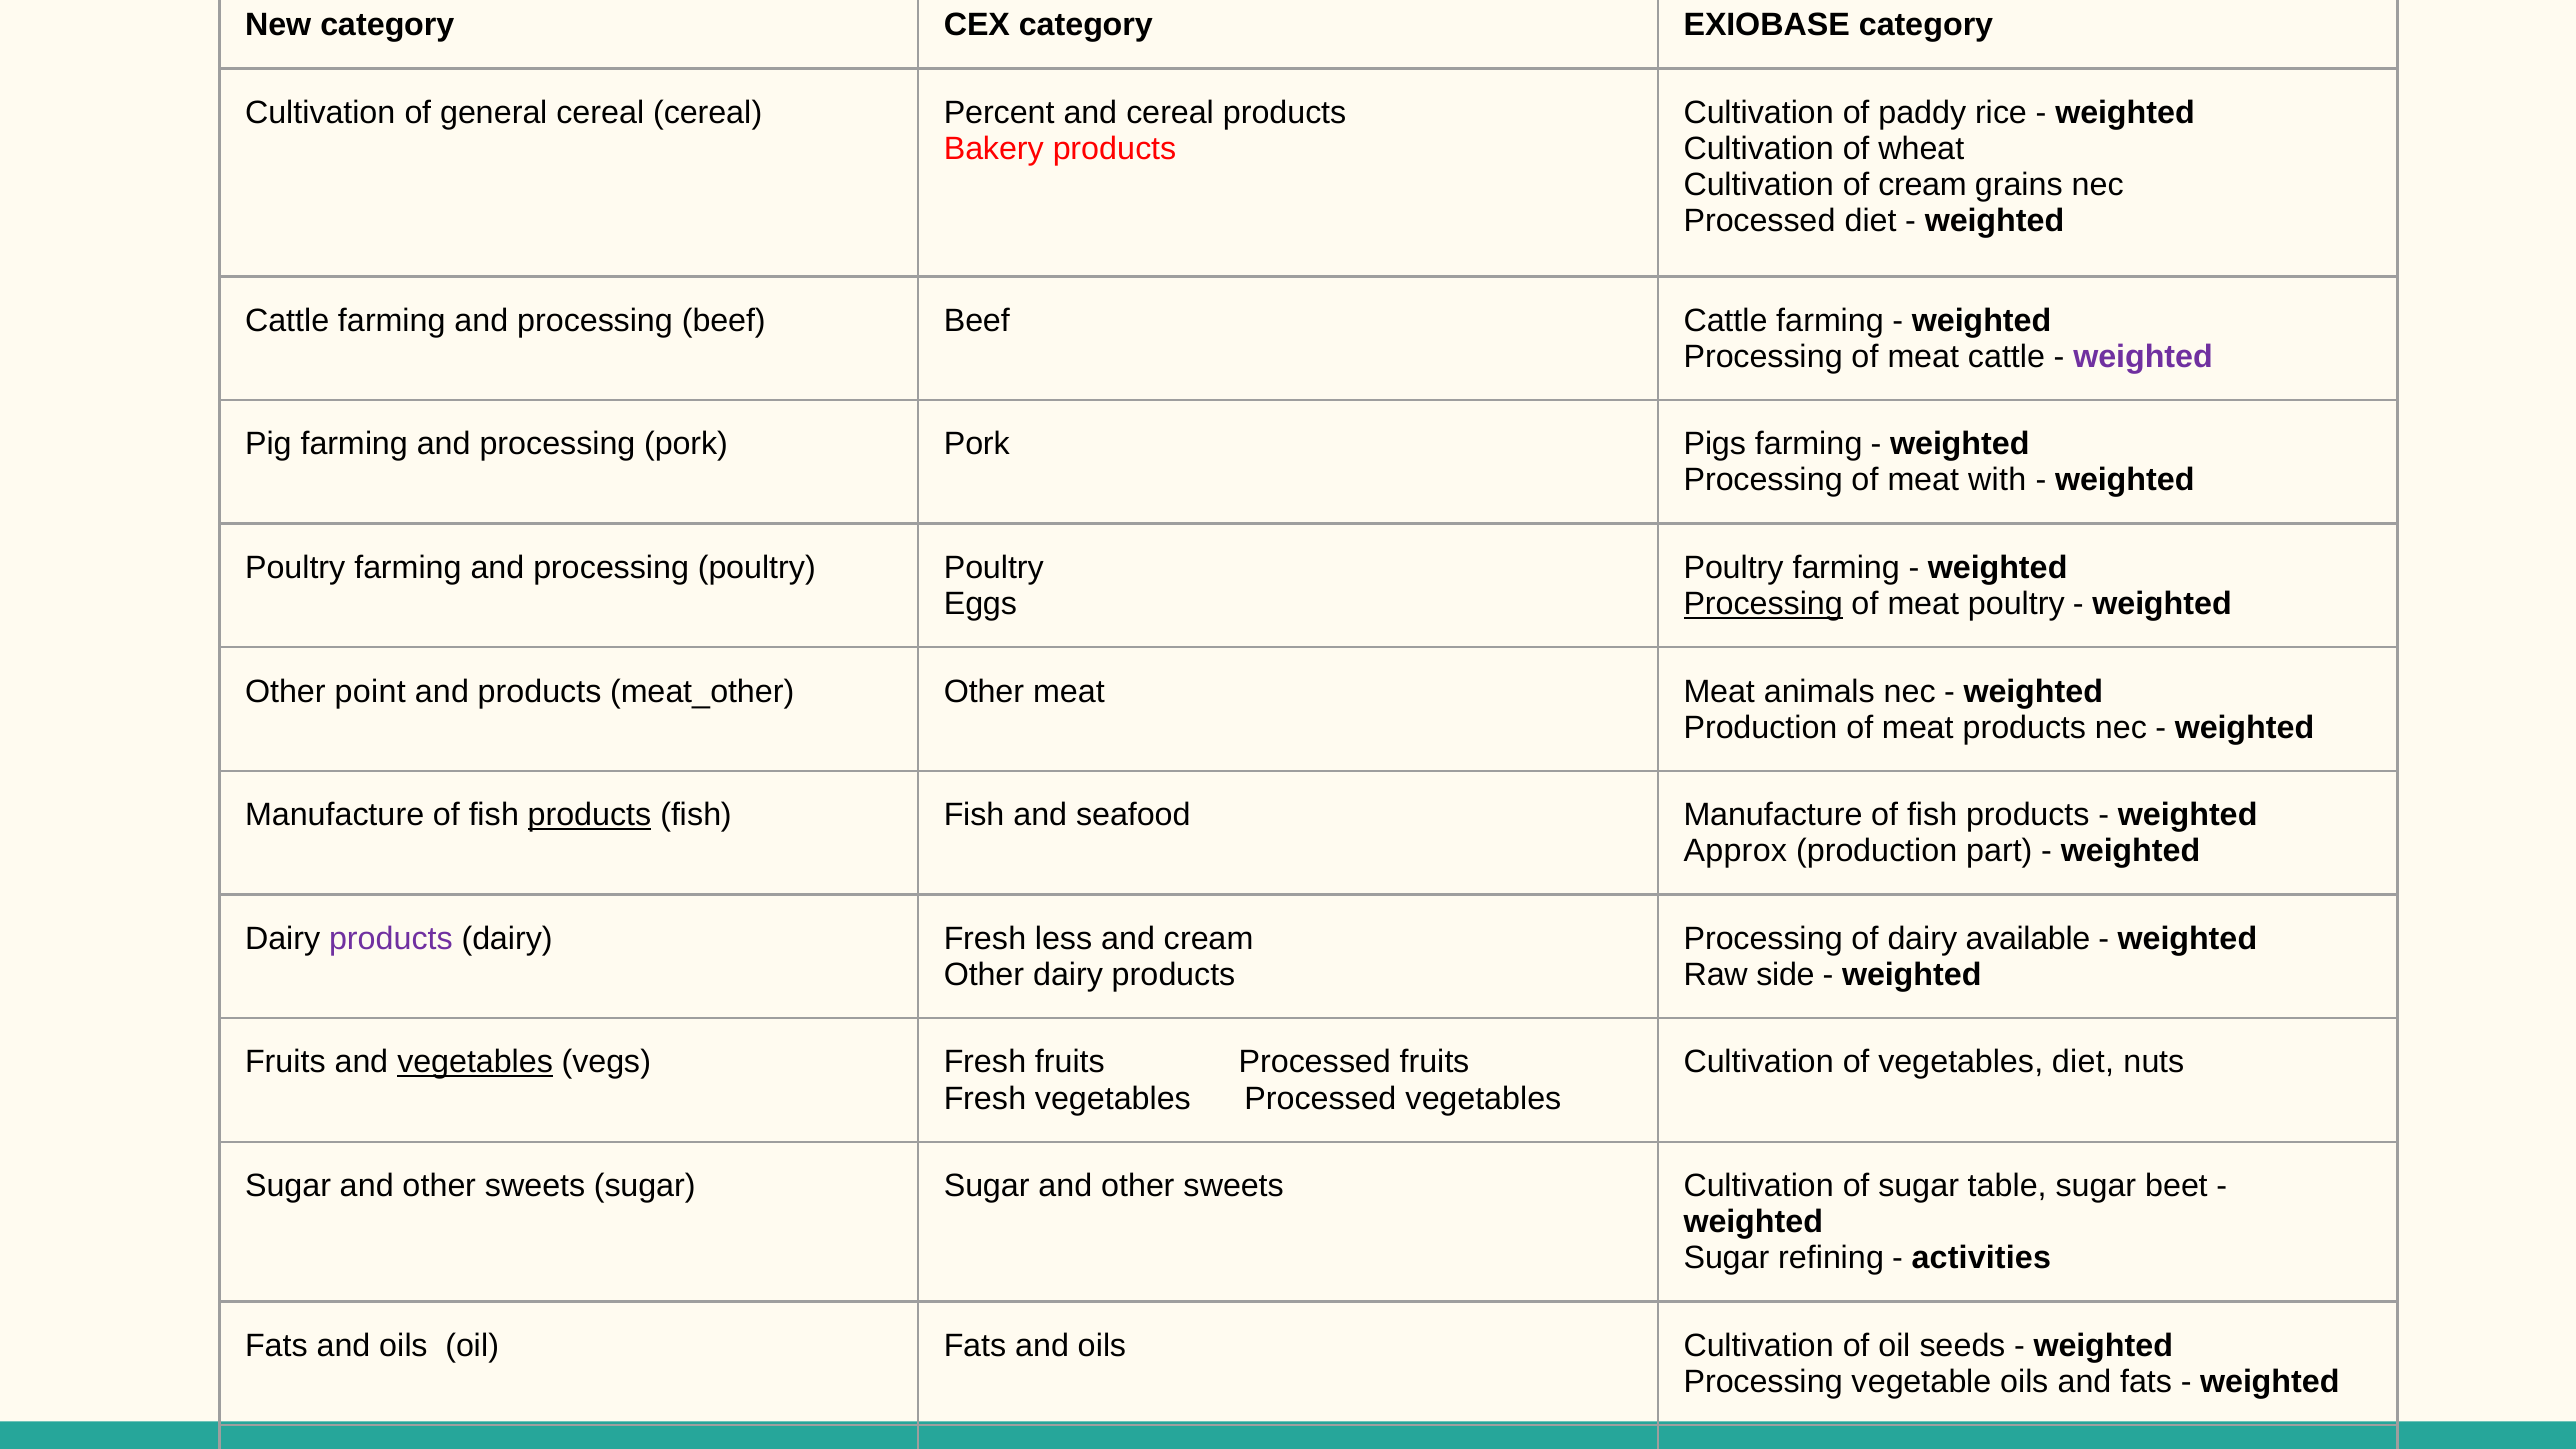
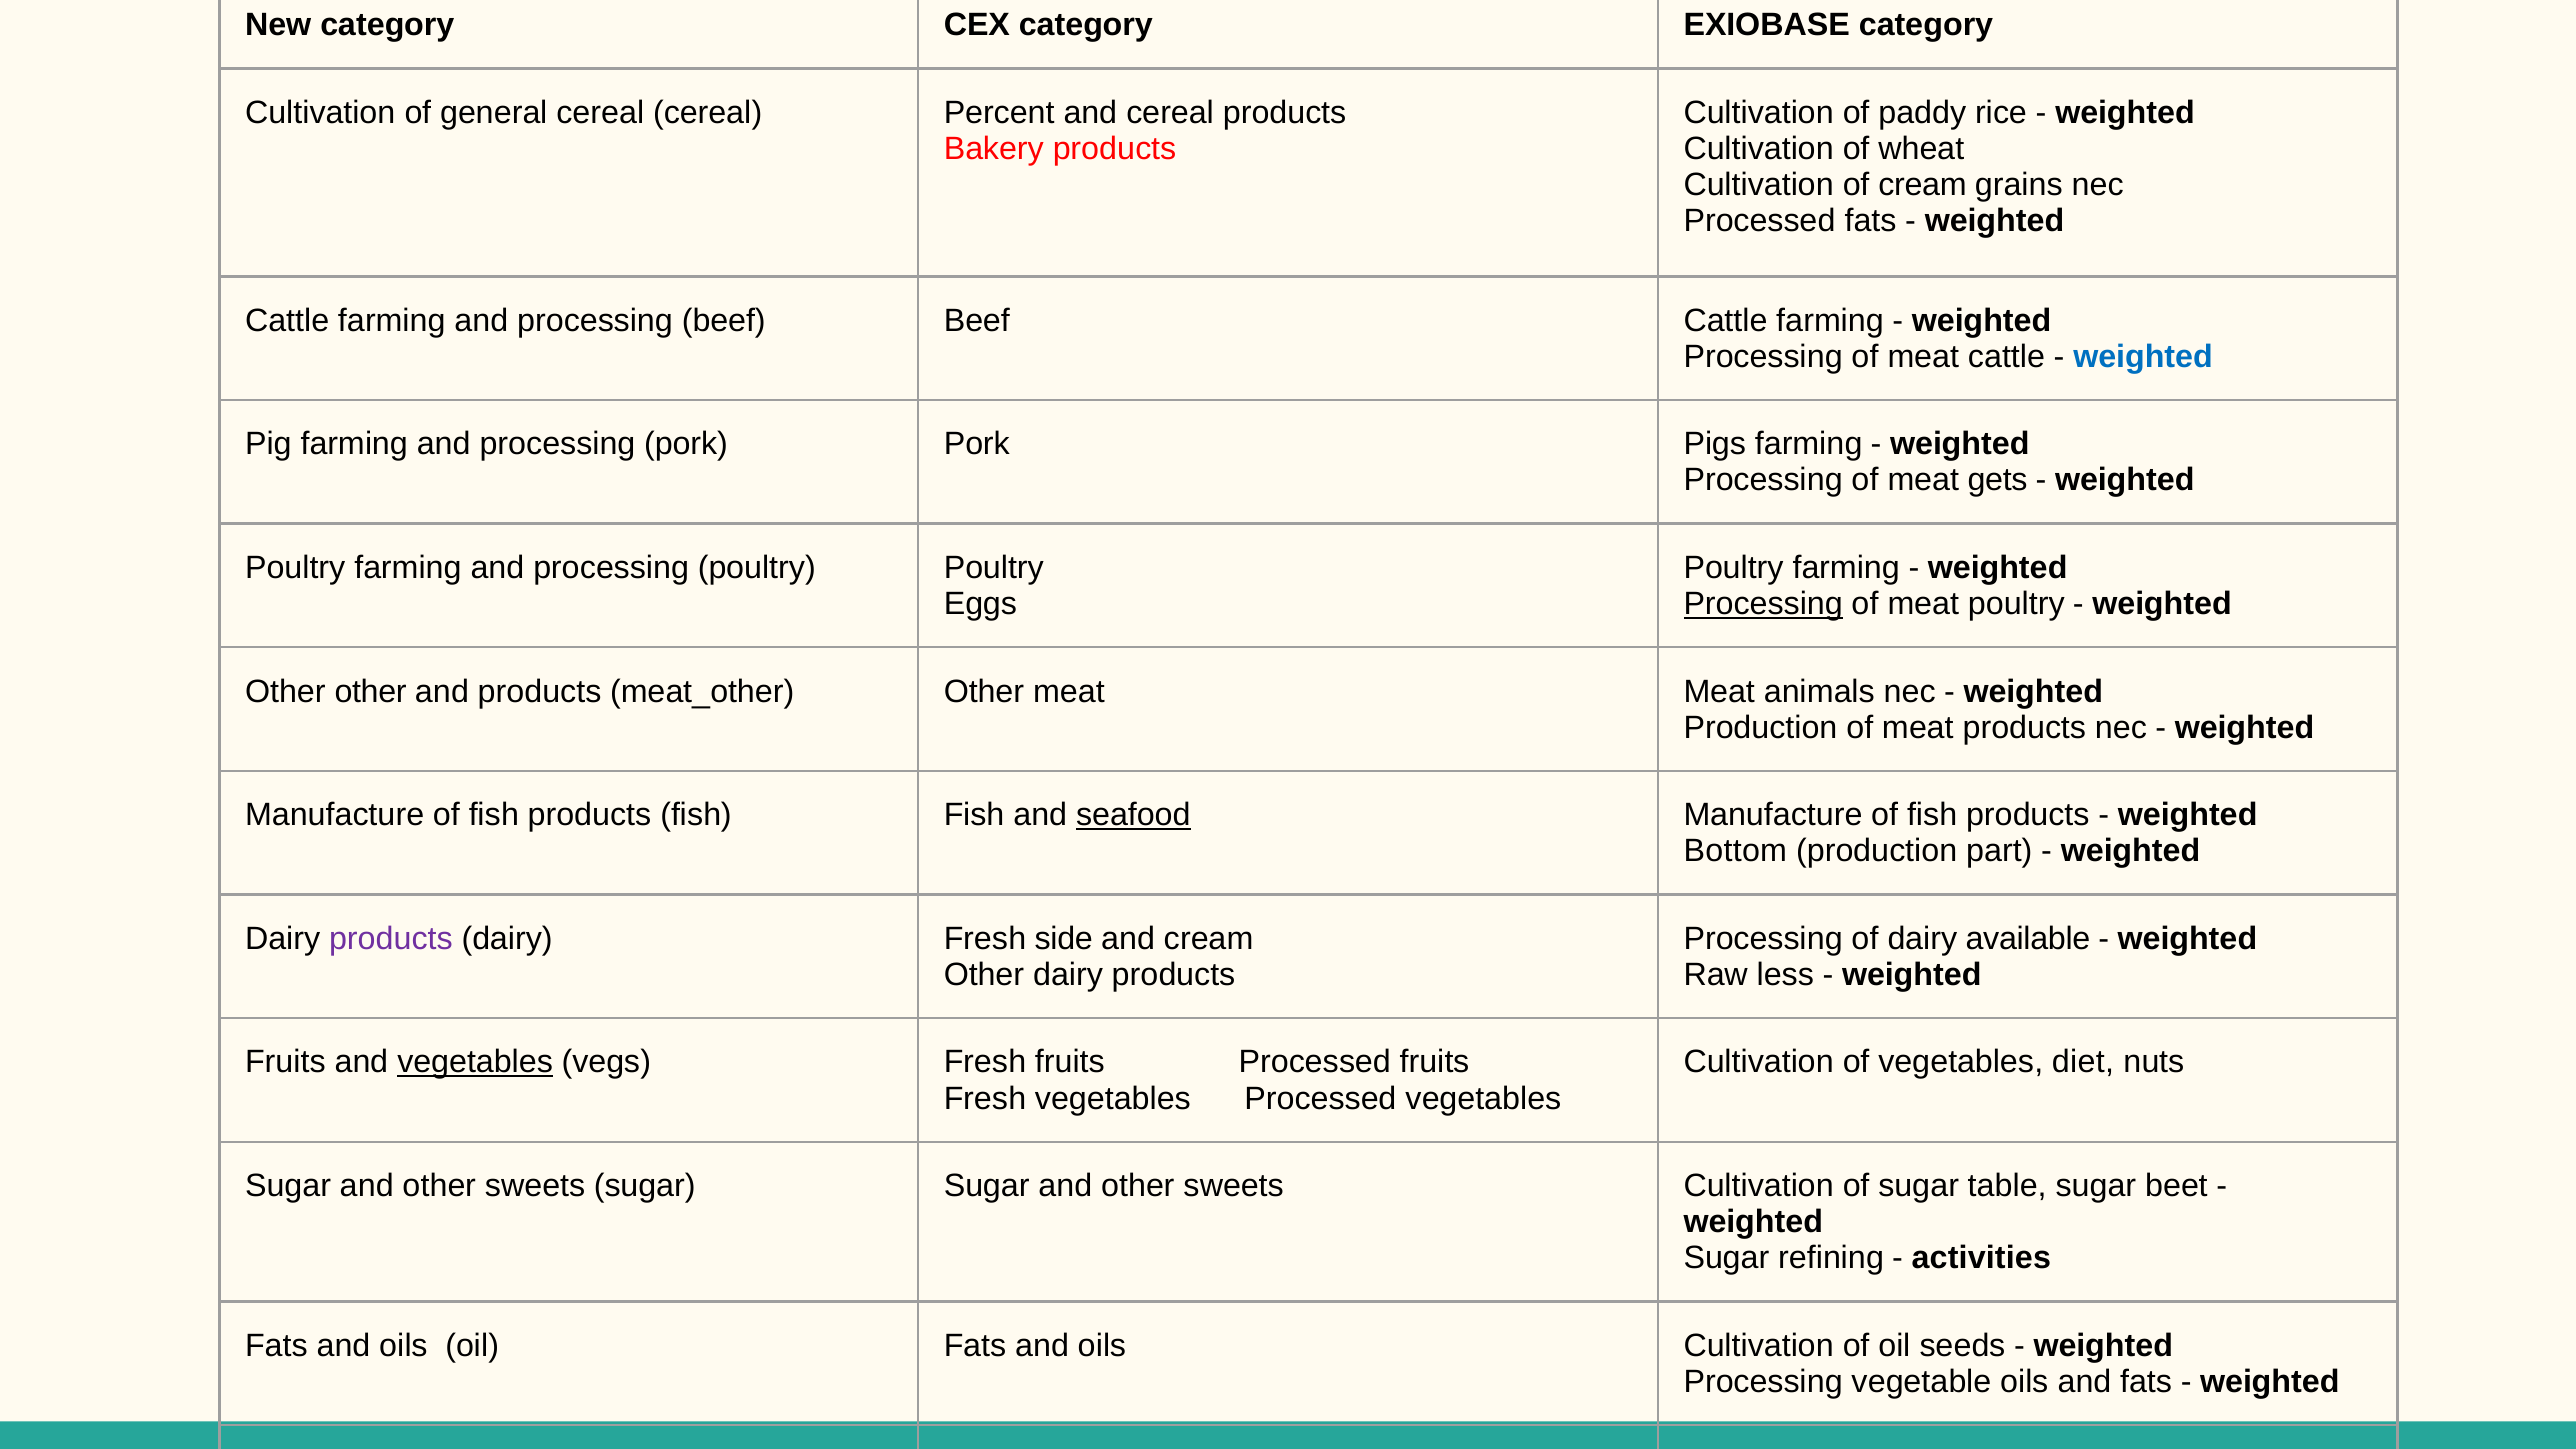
Processed diet: diet -> fats
weighted at (2143, 357) colour: purple -> blue
with: with -> gets
Other point: point -> other
products at (589, 815) underline: present -> none
seafood underline: none -> present
Approx: Approx -> Bottom
less: less -> side
side: side -> less
